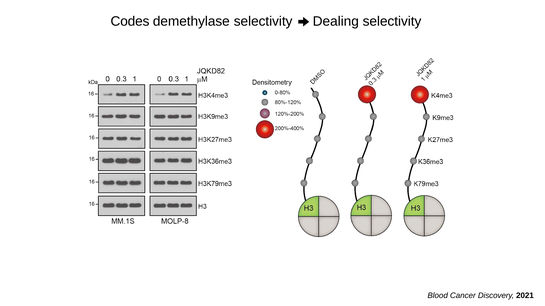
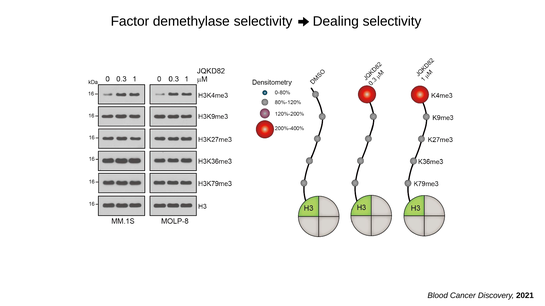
Codes: Codes -> Factor
